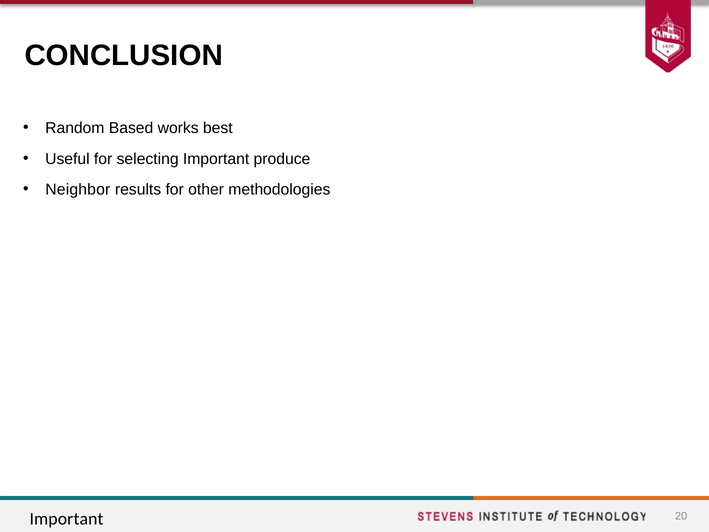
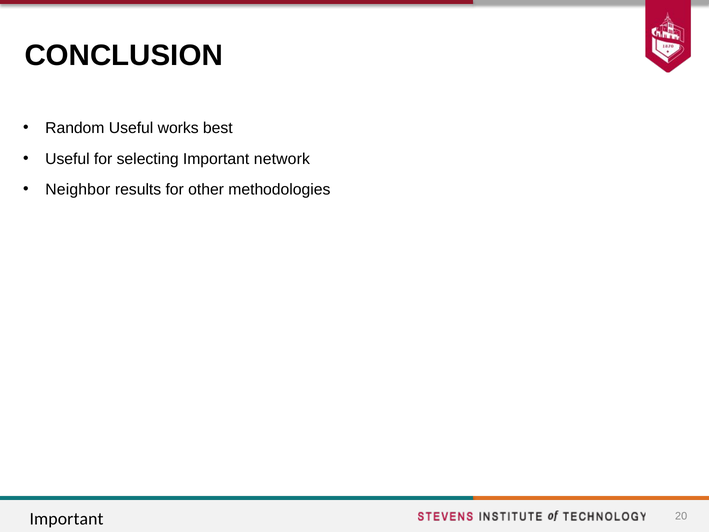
Random Based: Based -> Useful
produce: produce -> network
